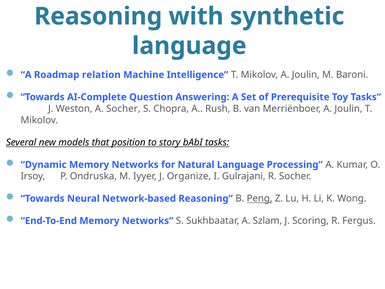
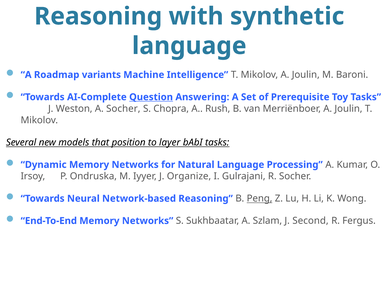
relation: relation -> variants
Question underline: none -> present
story: story -> layer
Scoring: Scoring -> Second
